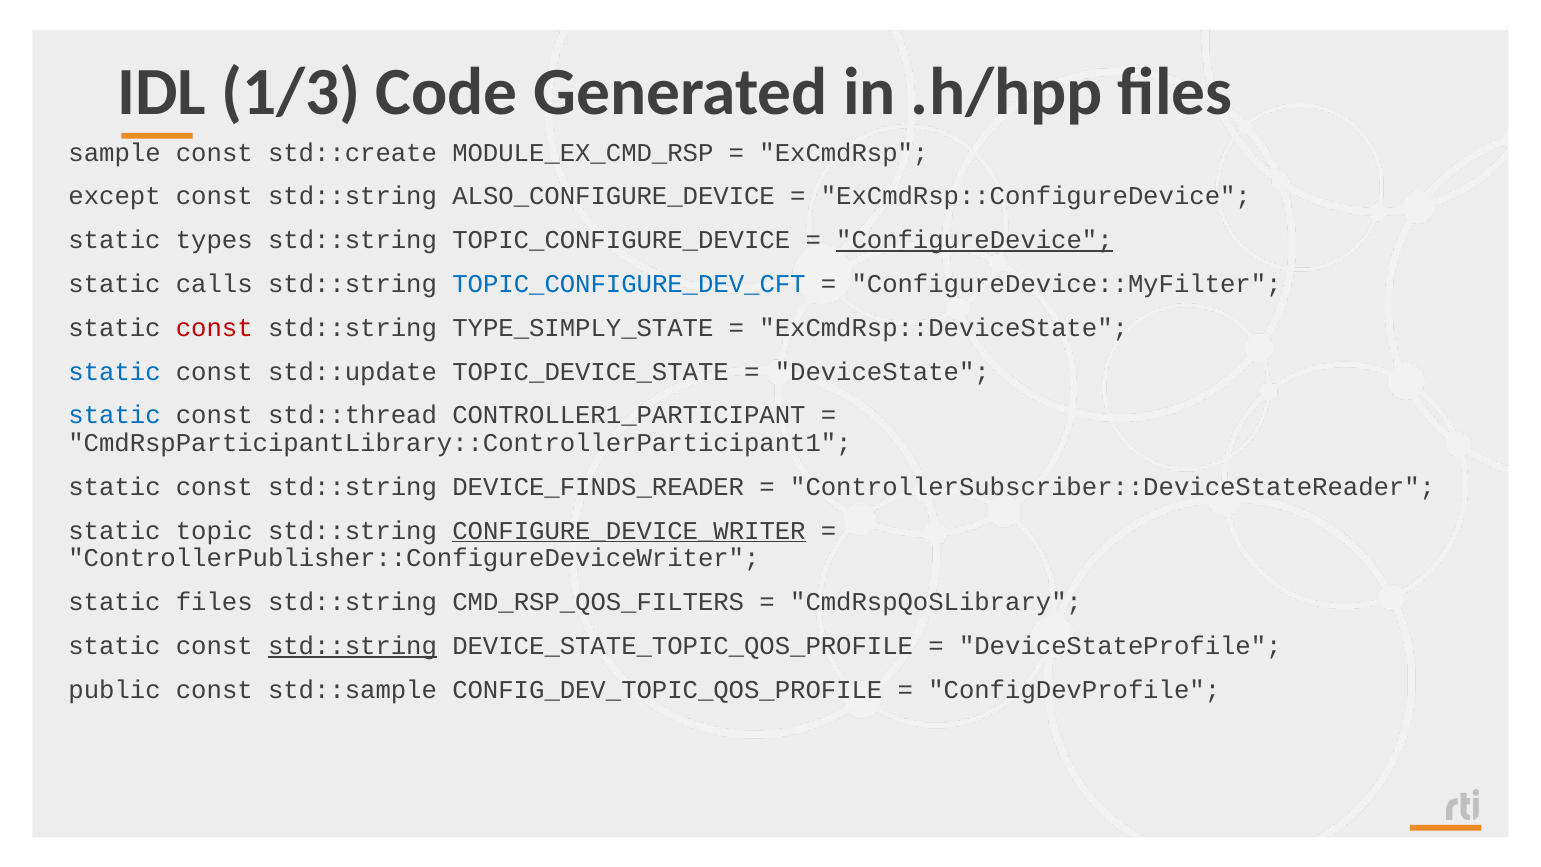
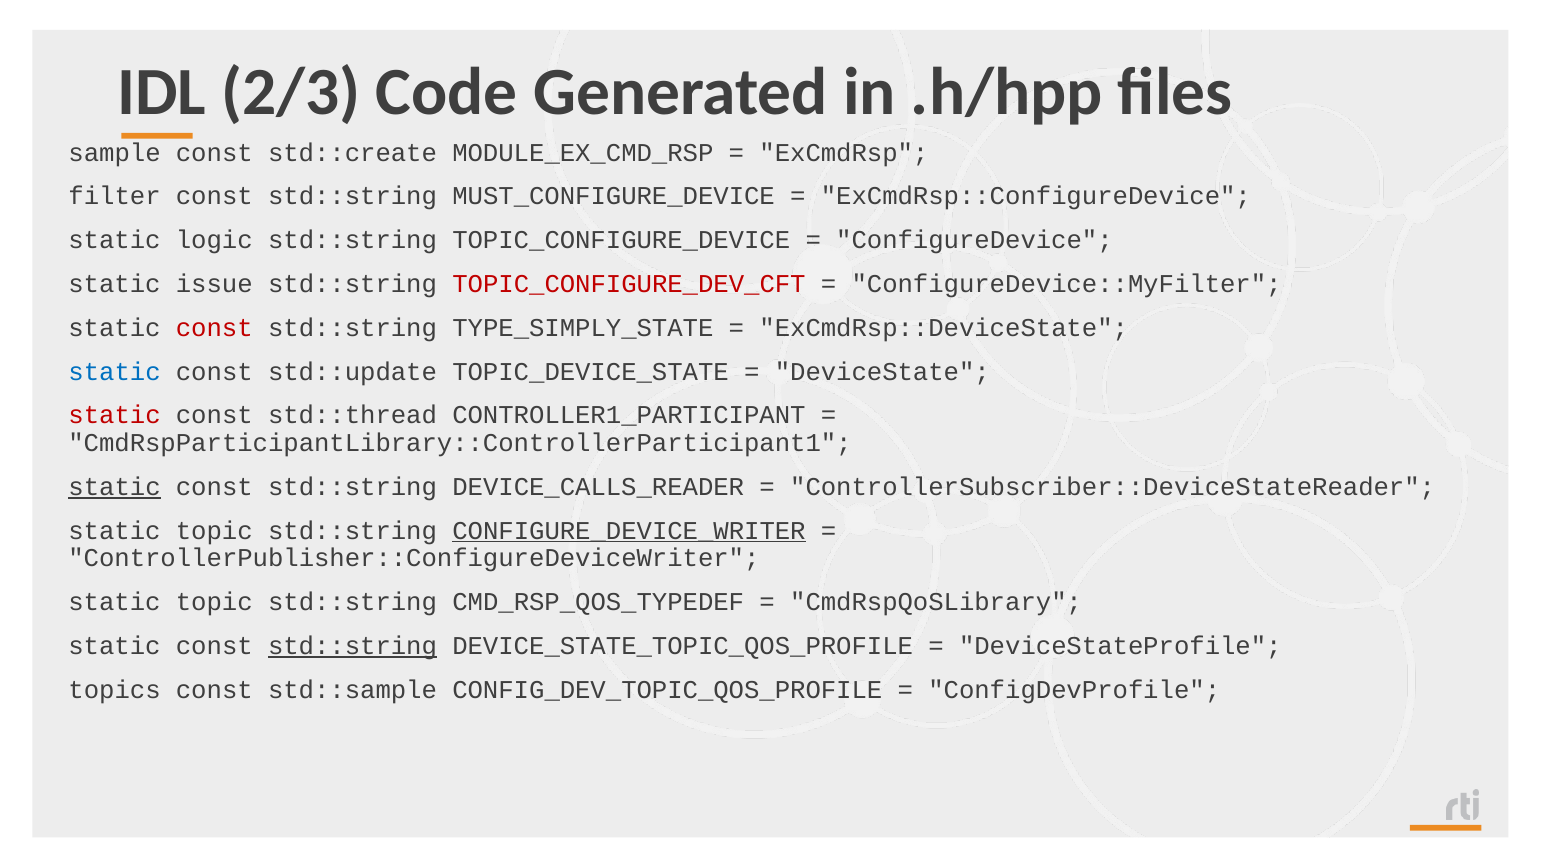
1/3: 1/3 -> 2/3
except: except -> filter
ALSO_CONFIGURE_DEVICE: ALSO_CONFIGURE_DEVICE -> MUST_CONFIGURE_DEVICE
types: types -> logic
ConfigureDevice underline: present -> none
calls: calls -> issue
TOPIC_CONFIGURE_DEV_CFT colour: blue -> red
static at (115, 415) colour: blue -> red
static at (115, 487) underline: none -> present
DEVICE_FINDS_READER: DEVICE_FINDS_READER -> DEVICE_CALLS_READER
files at (214, 602): files -> topic
CMD_RSP_QOS_FILTERS: CMD_RSP_QOS_FILTERS -> CMD_RSP_QOS_TYPEDEF
public: public -> topics
